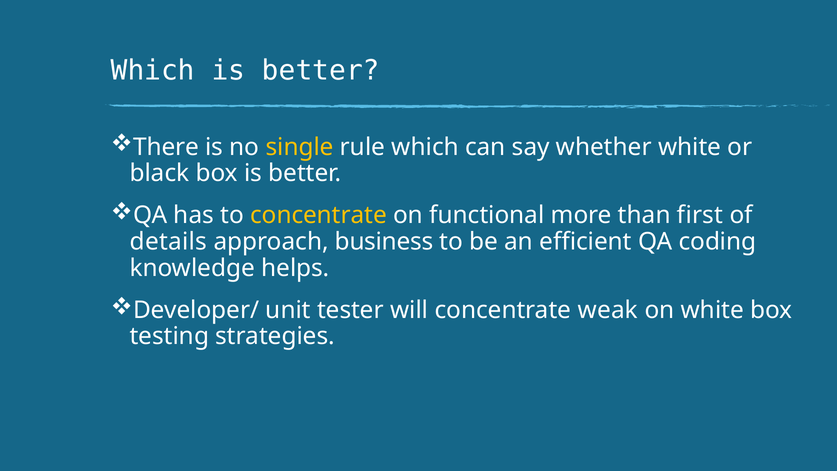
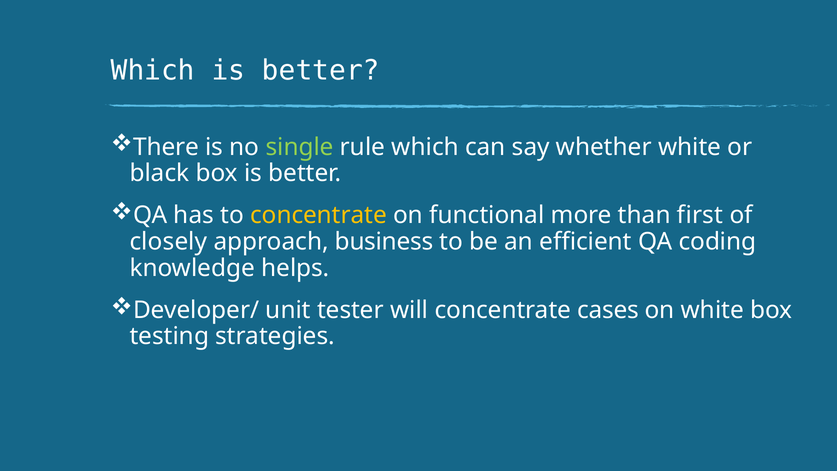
single colour: yellow -> light green
details: details -> closely
weak: weak -> cases
